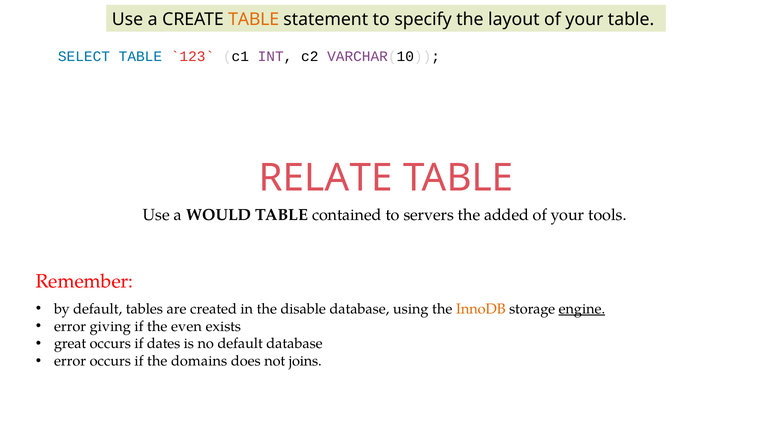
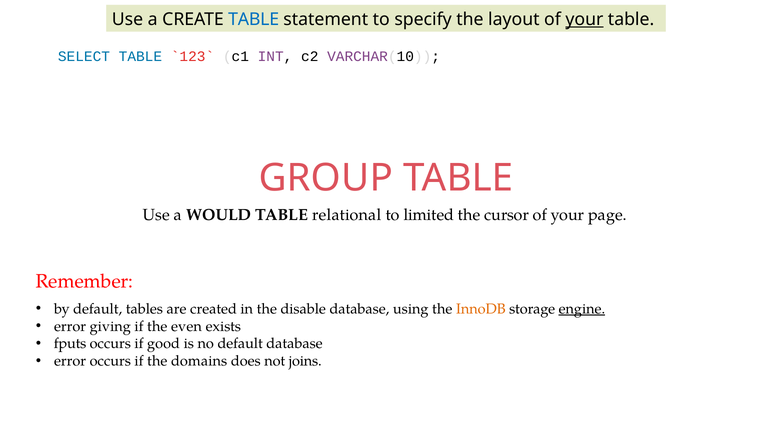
TABLE at (254, 20) colour: orange -> blue
your at (584, 20) underline: none -> present
RELATE: RELATE -> GROUP
contained: contained -> relational
servers: servers -> limited
added: added -> cursor
tools: tools -> page
great: great -> fputs
dates: dates -> good
